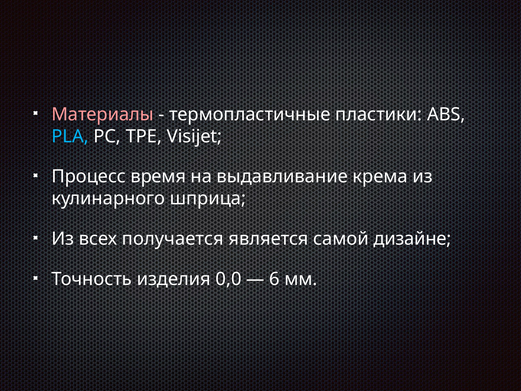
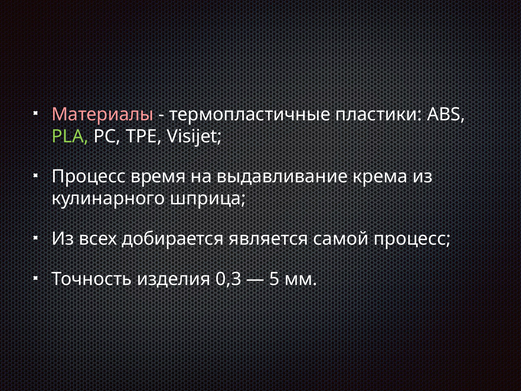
PLA colour: light blue -> light green
получается: получается -> добирается
самой дизайне: дизайне -> процесс
0,0: 0,0 -> 0,3
6: 6 -> 5
